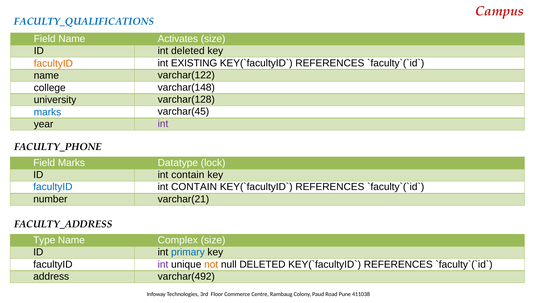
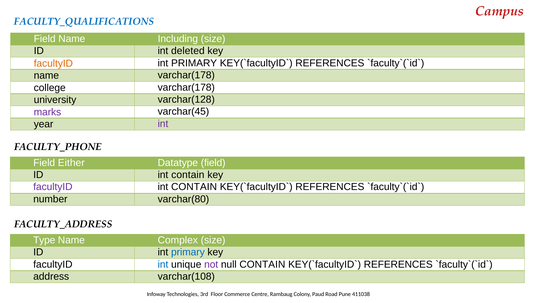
Activates: Activates -> Including
EXISTING at (194, 63): EXISTING -> PRIMARY
name varchar(122: varchar(122 -> varchar(178
college varchar(148: varchar(148 -> varchar(178
marks at (47, 112) colour: blue -> purple
Field Marks: Marks -> Either
Datatype lock: lock -> field
facultyID at (53, 187) colour: blue -> purple
varchar(21: varchar(21 -> varchar(80
int at (163, 264) colour: purple -> blue
not colour: orange -> purple
null DELETED: DELETED -> CONTAIN
varchar(492: varchar(492 -> varchar(108
